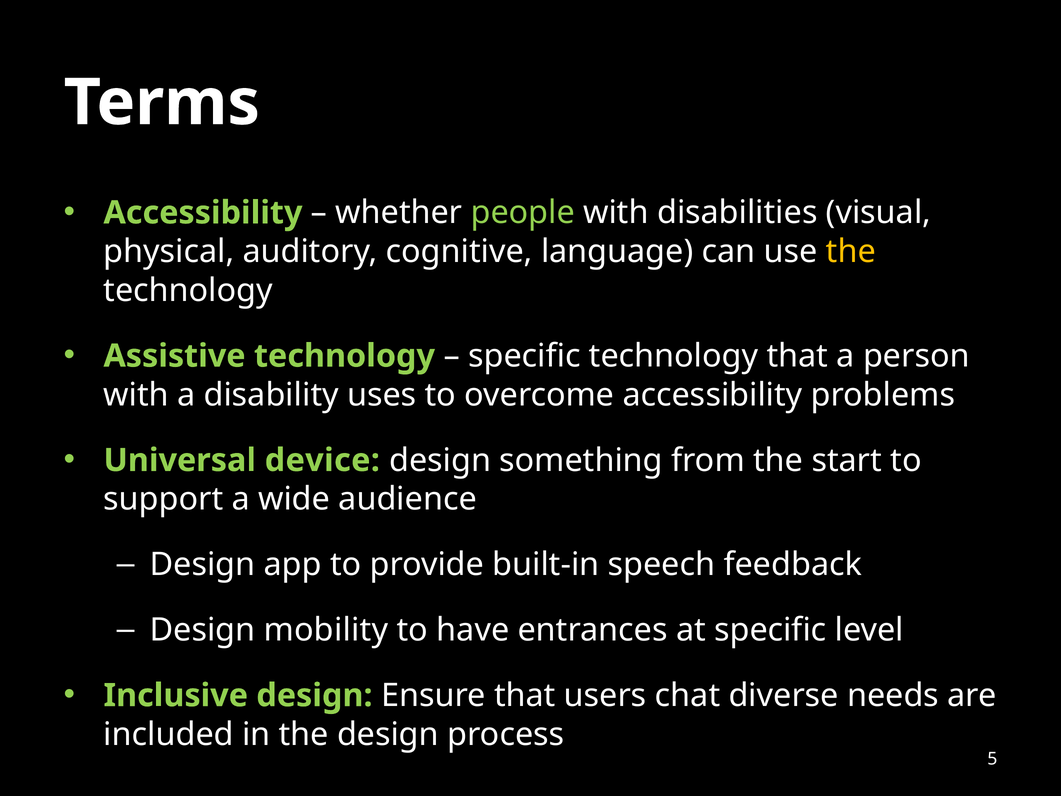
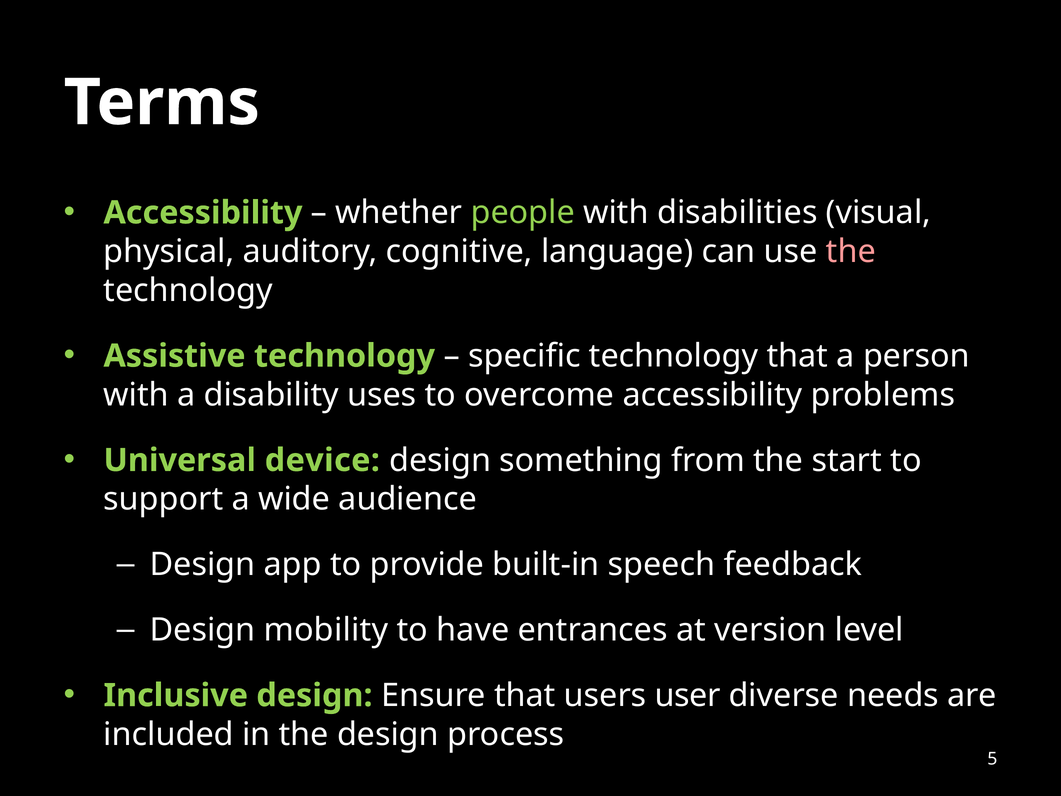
the at (851, 252) colour: yellow -> pink
at specific: specific -> version
chat: chat -> user
